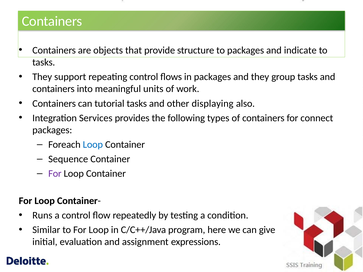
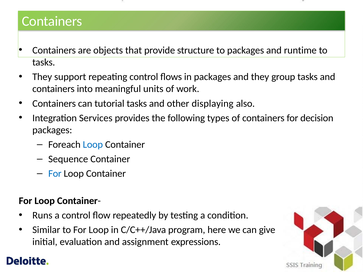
indicate: indicate -> runtime
connect: connect -> decision
For at (55, 174) colour: purple -> blue
